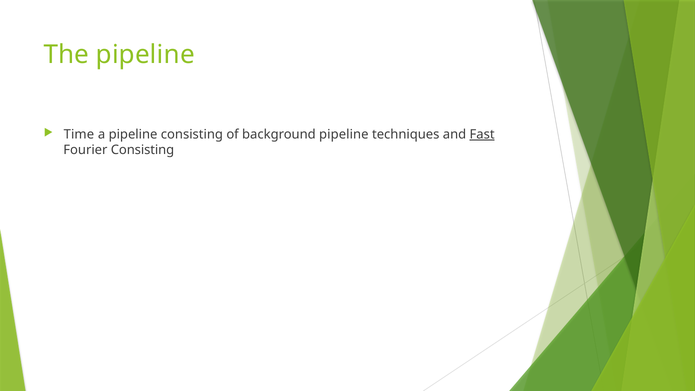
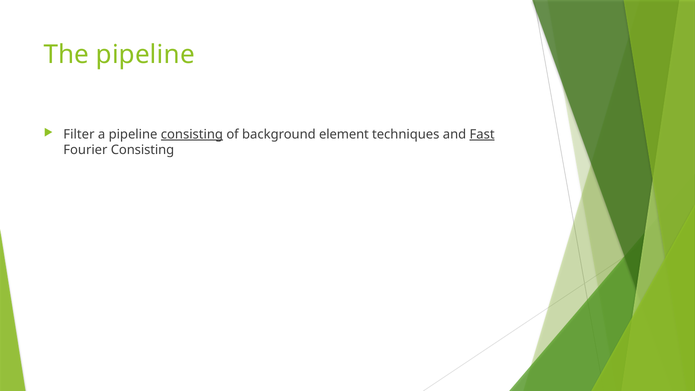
Time: Time -> Filter
consisting at (192, 135) underline: none -> present
background pipeline: pipeline -> element
